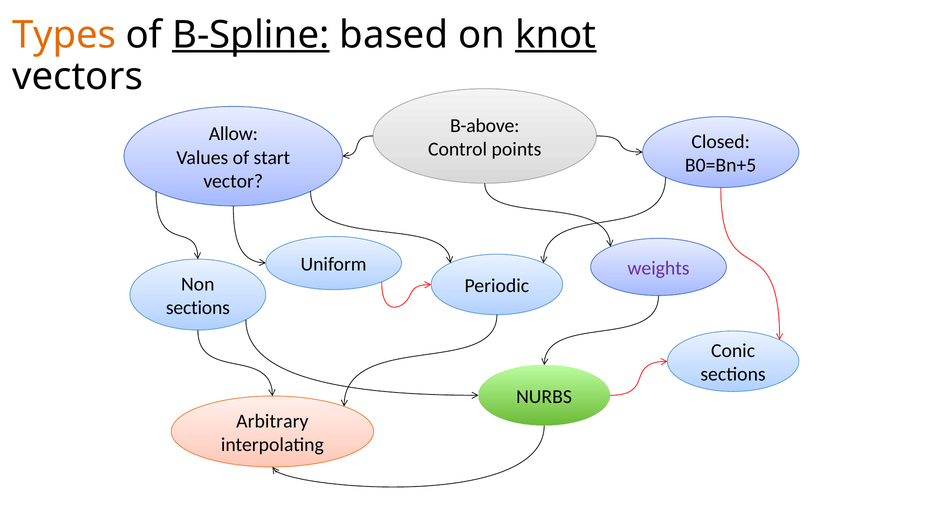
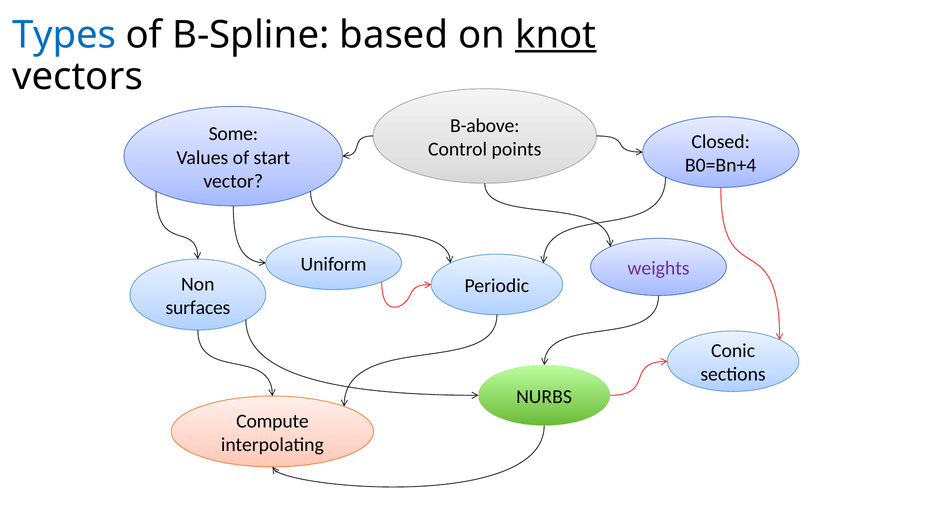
Types colour: orange -> blue
B-Spline underline: present -> none
Allow: Allow -> Some
B0=Bn+5: B0=Bn+5 -> B0=Bn+4
sections at (198, 307): sections -> surfaces
Arbitrary: Arbitrary -> Compute
